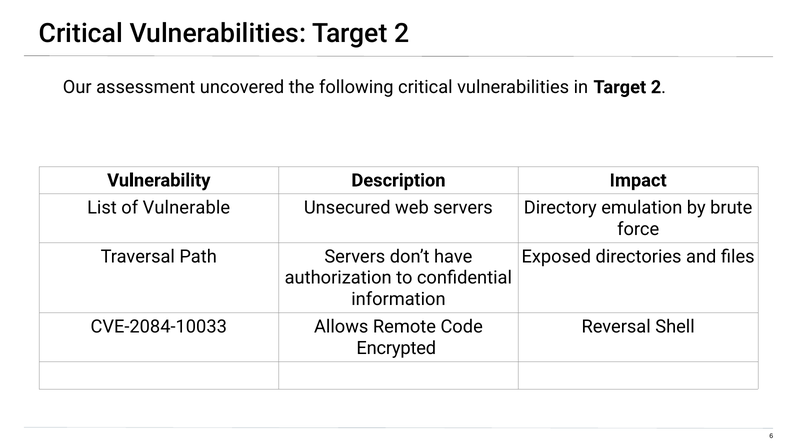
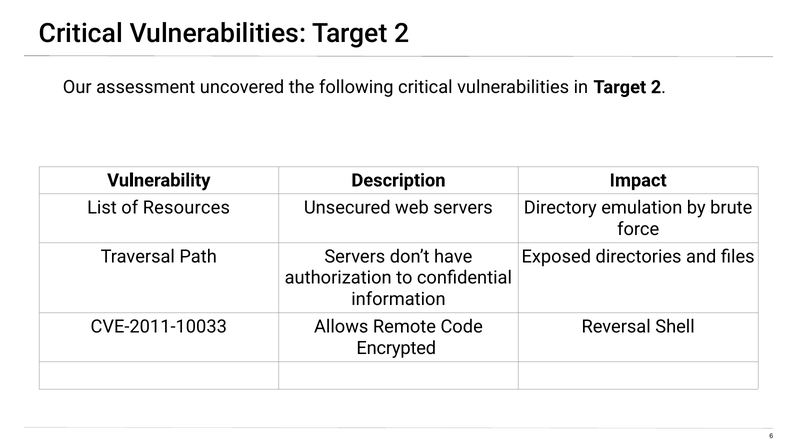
Vulnerable: Vulnerable -> Resources
CVE-2084-10033: CVE-2084-10033 -> CVE-2011-10033
